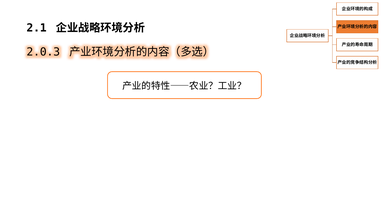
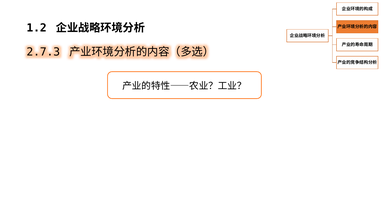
2.1: 2.1 -> 1.2
2.0.3: 2.0.3 -> 2.7.3
